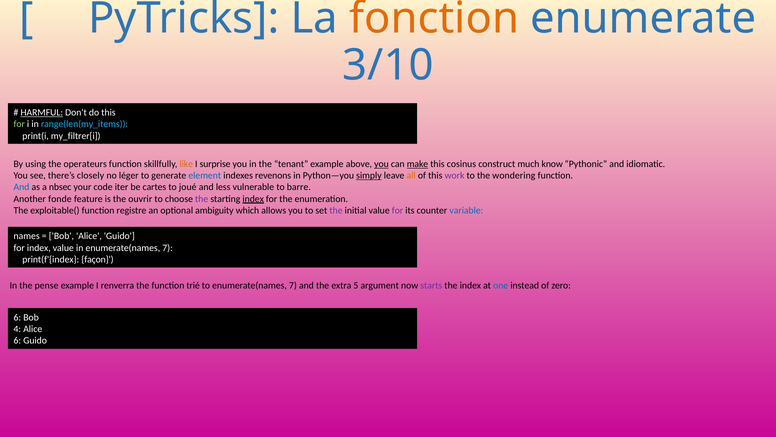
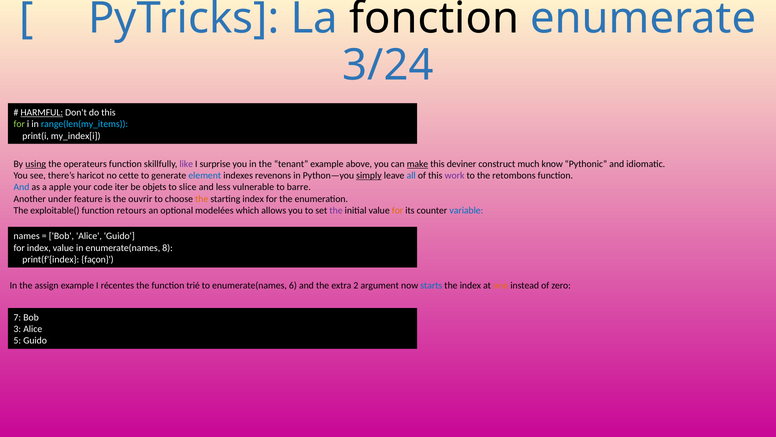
fonction colour: orange -> black
3/10: 3/10 -> 3/24
my_filtrer[i: my_filtrer[i -> my_index[i
using underline: none -> present
like colour: orange -> purple
you at (382, 164) underline: present -> none
cosinus: cosinus -> deviner
closely: closely -> haricot
léger: léger -> cette
all colour: orange -> blue
wondering: wondering -> retombons
nbsec: nbsec -> apple
cartes: cartes -> objets
joué: joué -> slice
fonde: fonde -> under
the at (202, 199) colour: purple -> orange
index at (253, 199) underline: present -> none
registre: registre -> retours
ambiguity: ambiguity -> modelées
for at (398, 210) colour: purple -> orange
in enumerate(names 7: 7 -> 8
pense: pense -> assign
renverra: renverra -> récentes
to enumerate(names 7: 7 -> 6
5: 5 -> 2
starts colour: purple -> blue
one colour: blue -> orange
6 at (17, 317): 6 -> 7
4: 4 -> 3
6 at (17, 340): 6 -> 5
